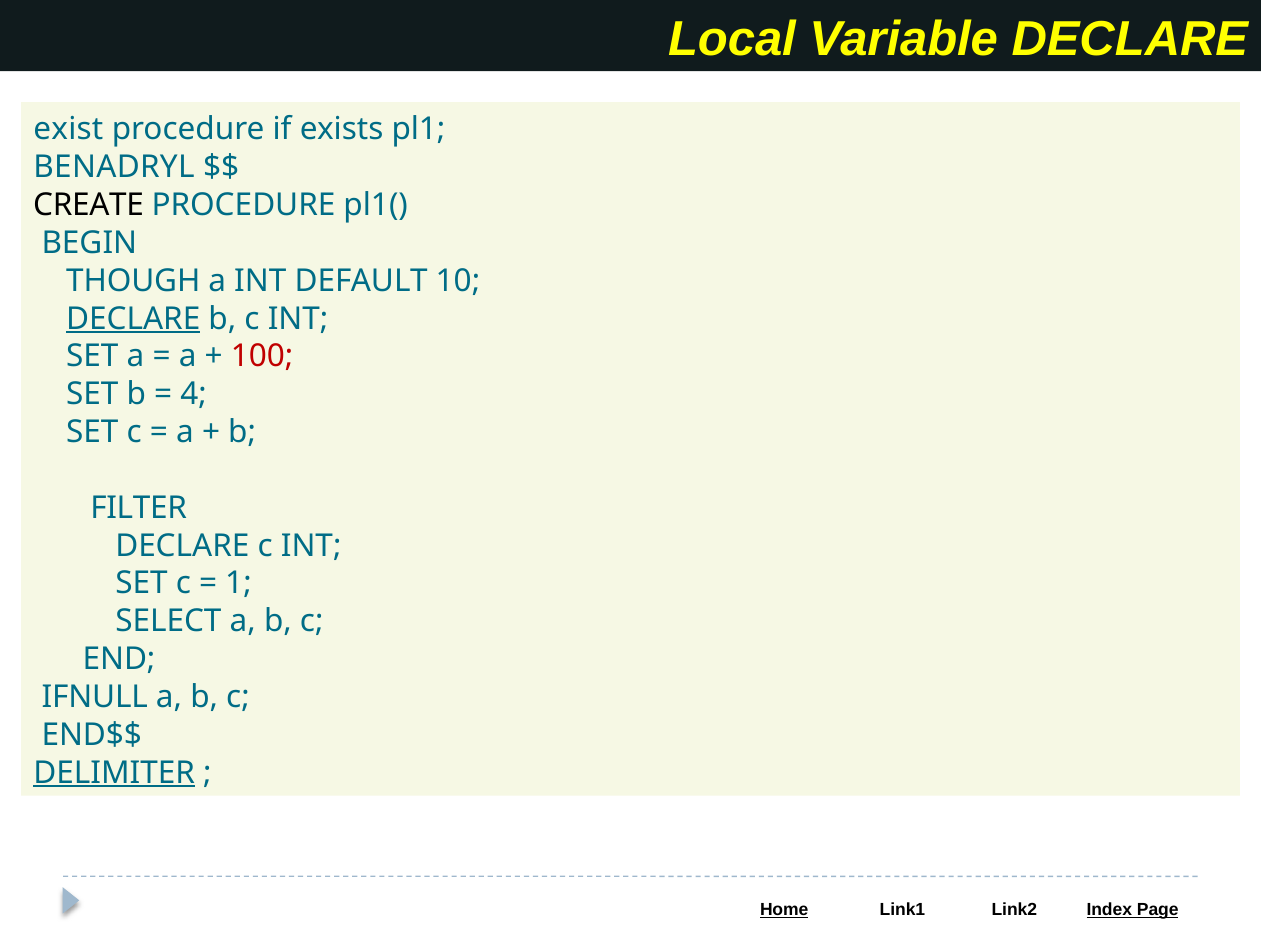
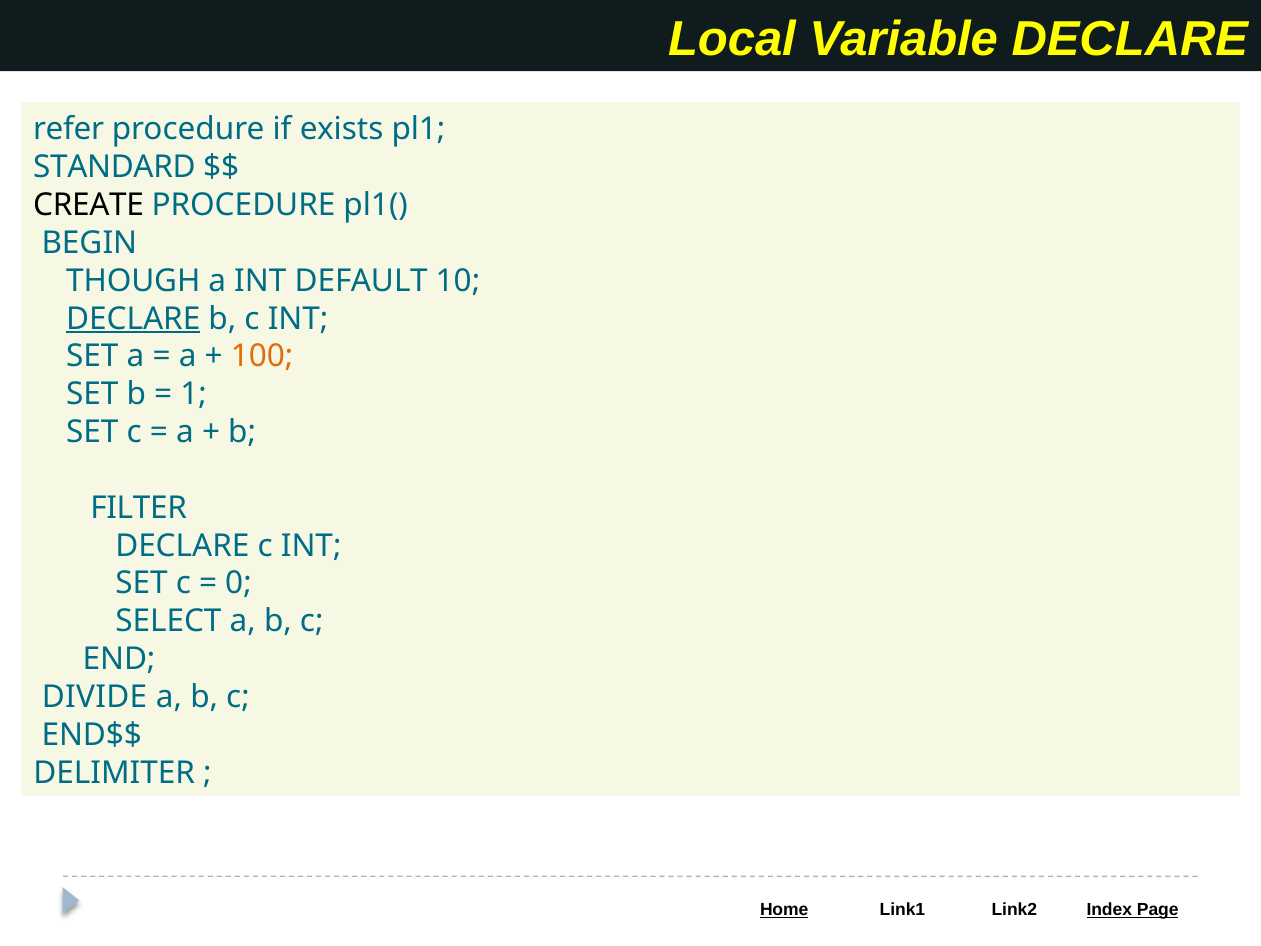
exist: exist -> refer
BENADRYL: BENADRYL -> STANDARD
100 colour: red -> orange
4: 4 -> 1
1: 1 -> 0
IFNULL: IFNULL -> DIVIDE
DELIMITER underline: present -> none
